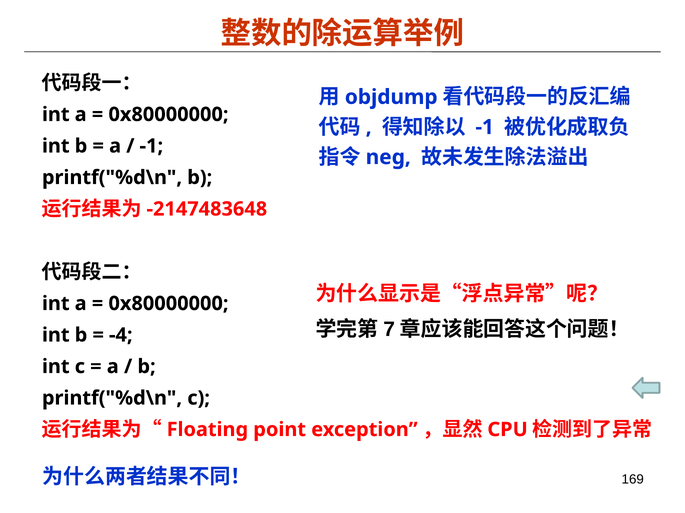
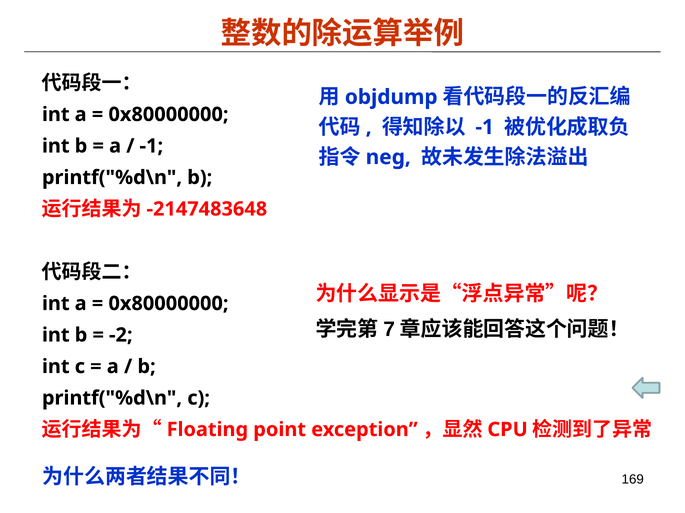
-4: -4 -> -2
